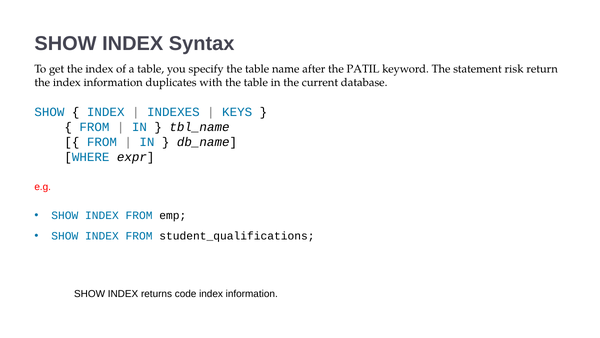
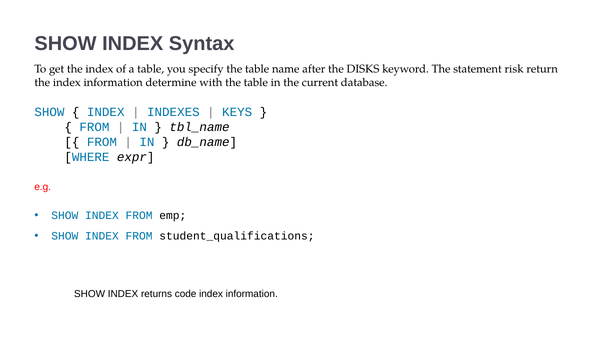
PATIL: PATIL -> DISKS
duplicates: duplicates -> determine
